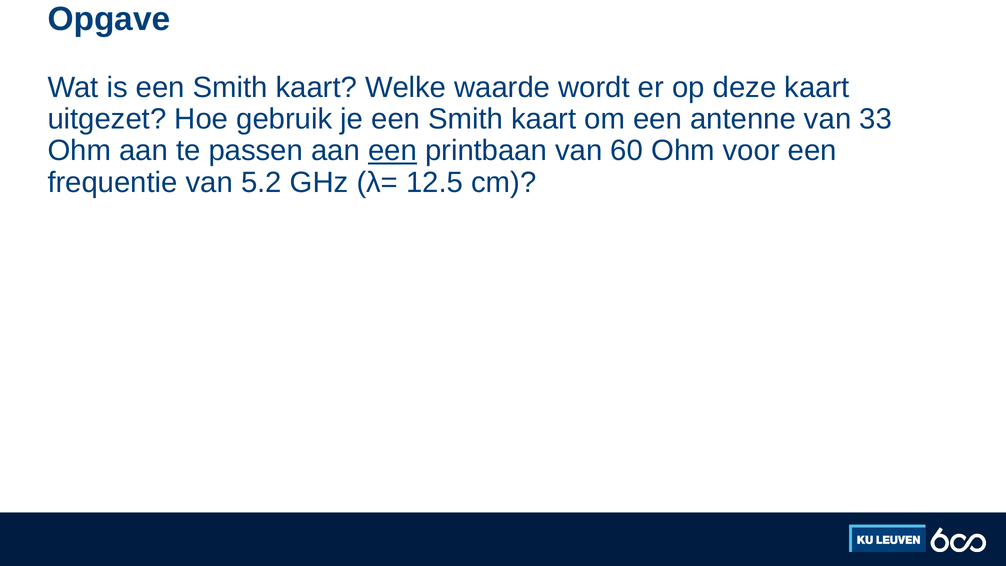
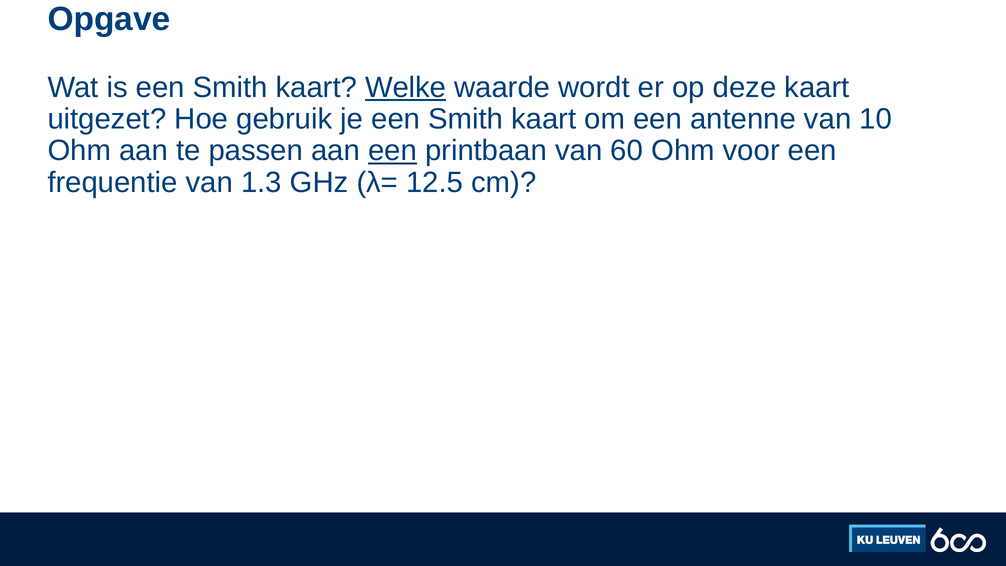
Welke underline: none -> present
33: 33 -> 10
5.2: 5.2 -> 1.3
